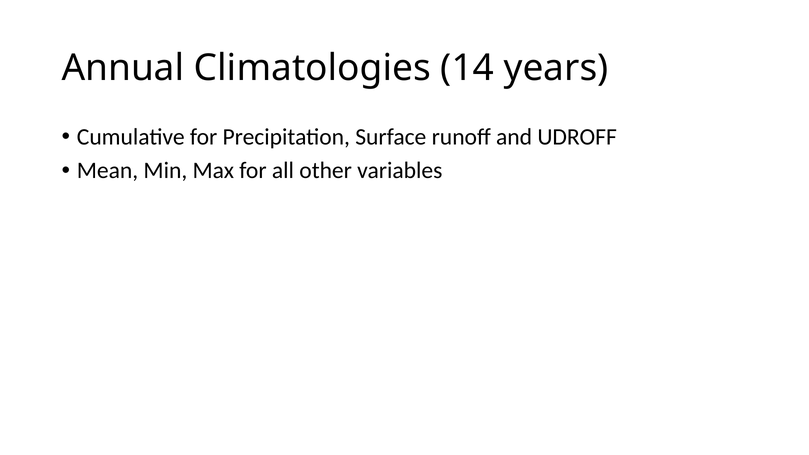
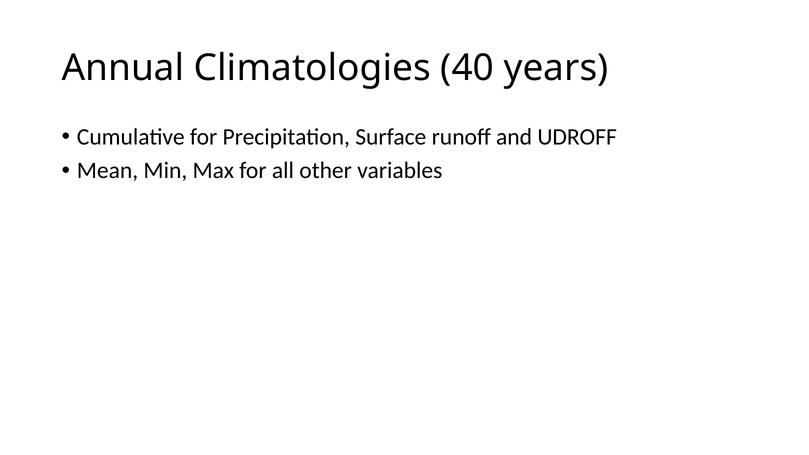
14: 14 -> 40
